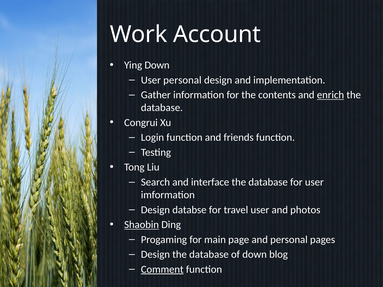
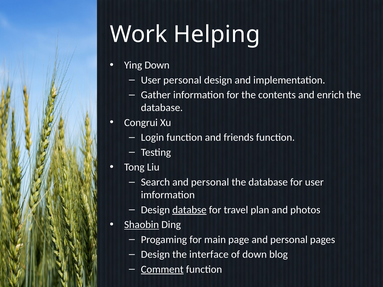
Account: Account -> Helping
enrich underline: present -> none
interface at (210, 182): interface -> personal
databse underline: none -> present
travel user: user -> plan
Design the database: database -> interface
